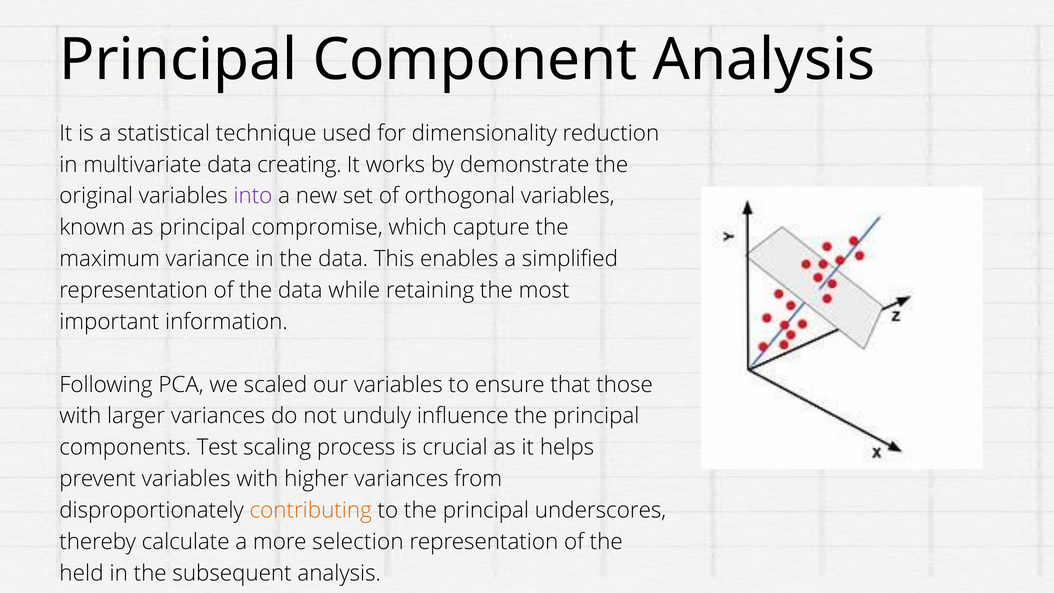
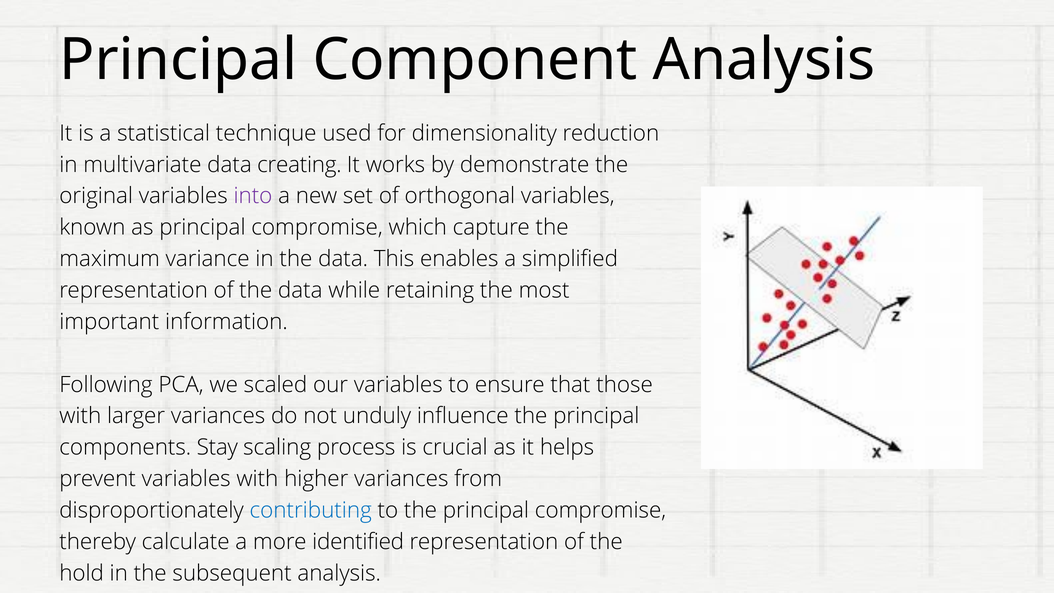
Test: Test -> Stay
contributing colour: orange -> blue
the principal underscores: underscores -> compromise
selection: selection -> identified
held: held -> hold
